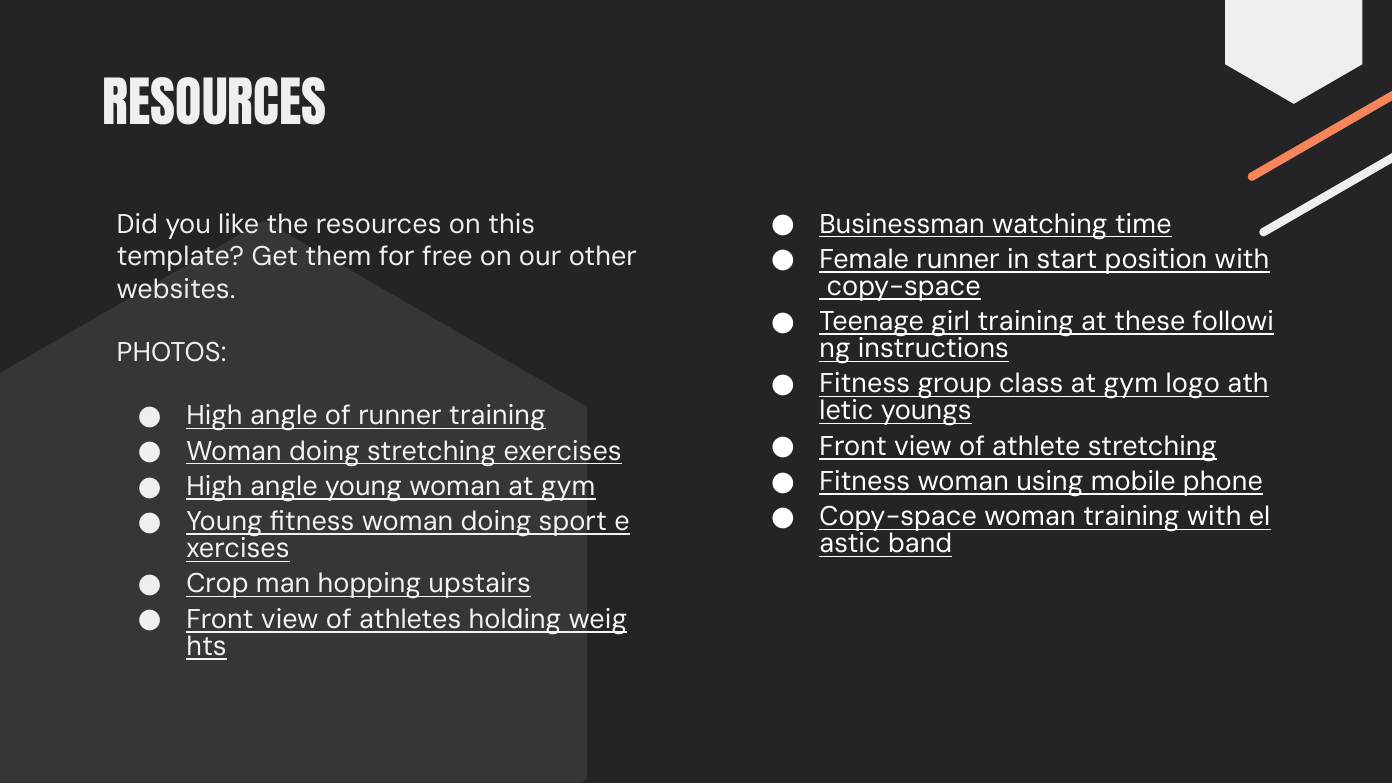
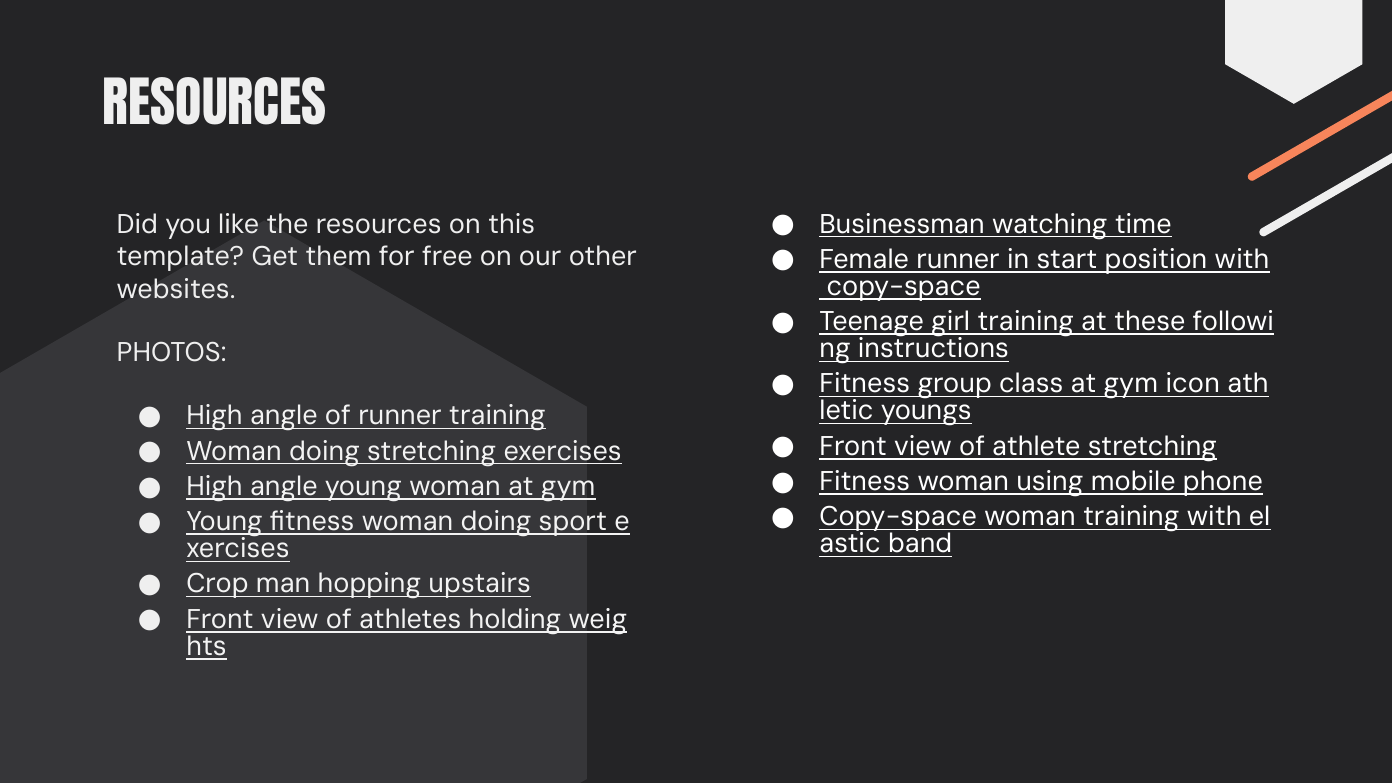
logo: logo -> icon
